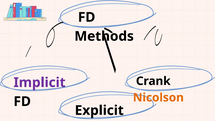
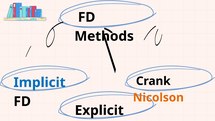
Implicit colour: purple -> blue
